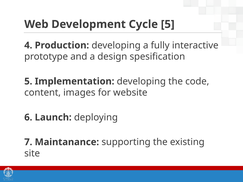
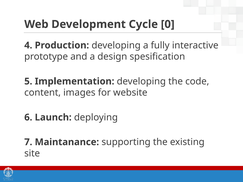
Cycle 5: 5 -> 0
